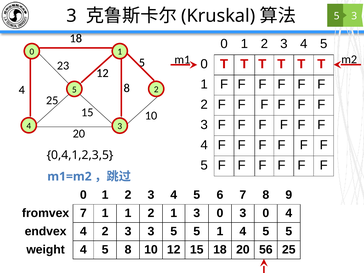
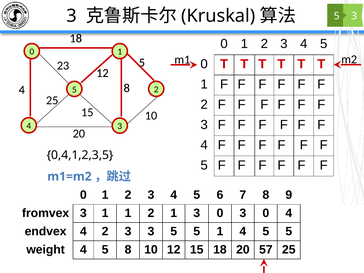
fromvex 7: 7 -> 3
56: 56 -> 57
